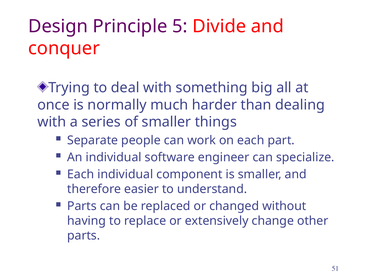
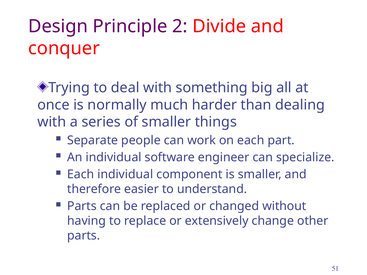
5: 5 -> 2
